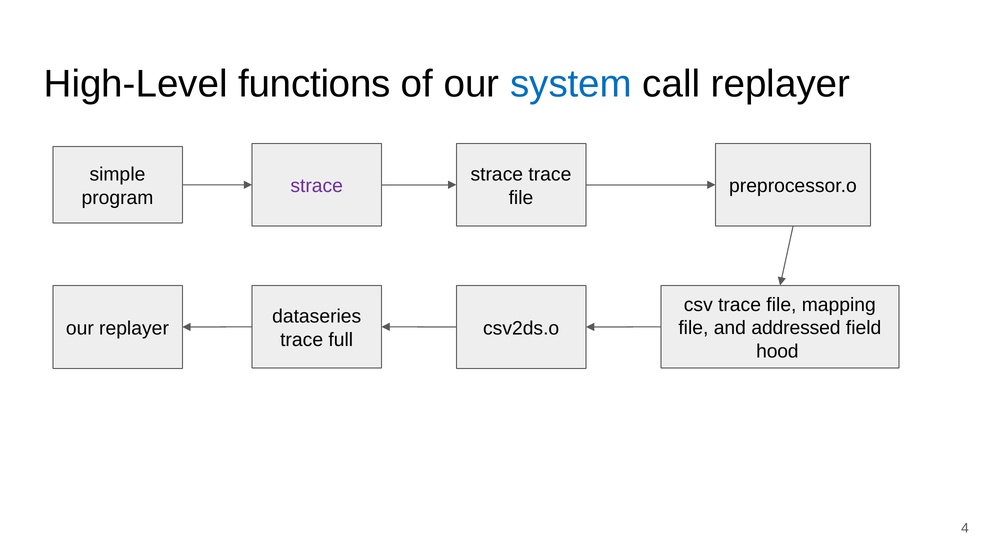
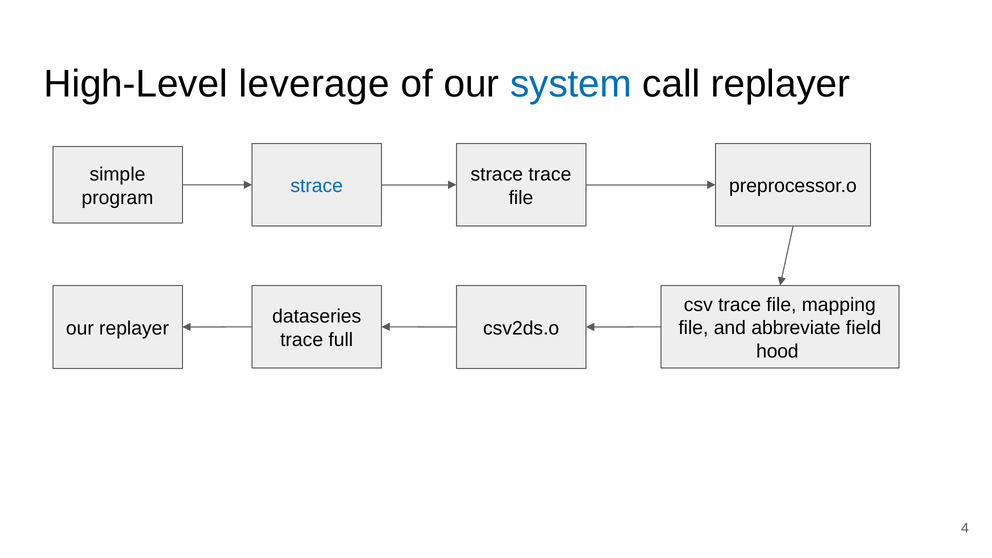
functions: functions -> leverage
strace at (317, 186) colour: purple -> blue
addressed: addressed -> abbreviate
